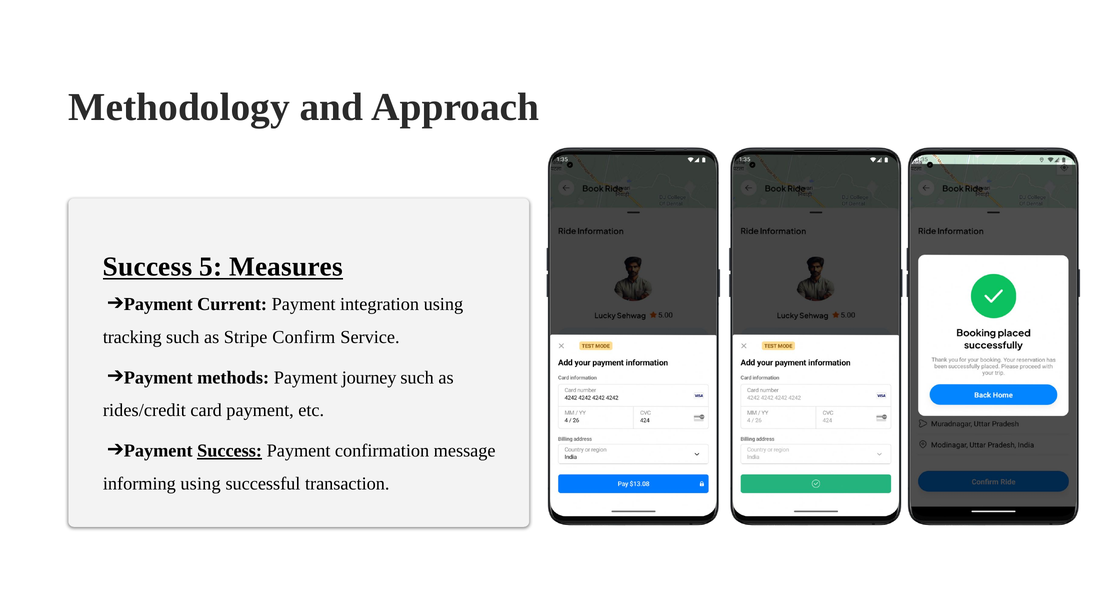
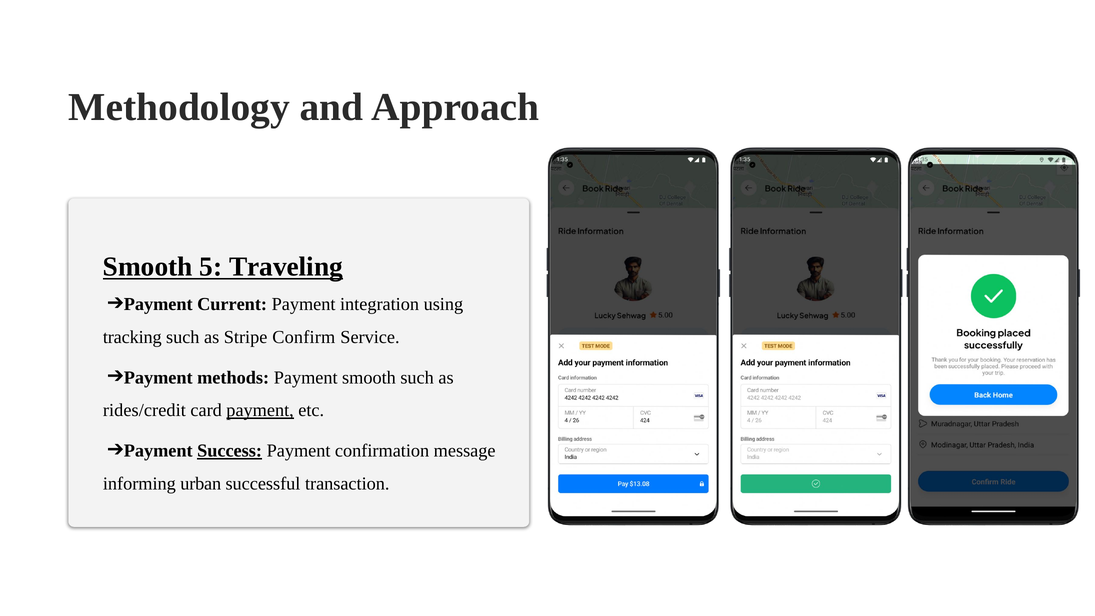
Success at (148, 267): Success -> Smooth
Measures: Measures -> Traveling
Payment journey: journey -> smooth
payment at (260, 410) underline: none -> present
informing using: using -> urban
